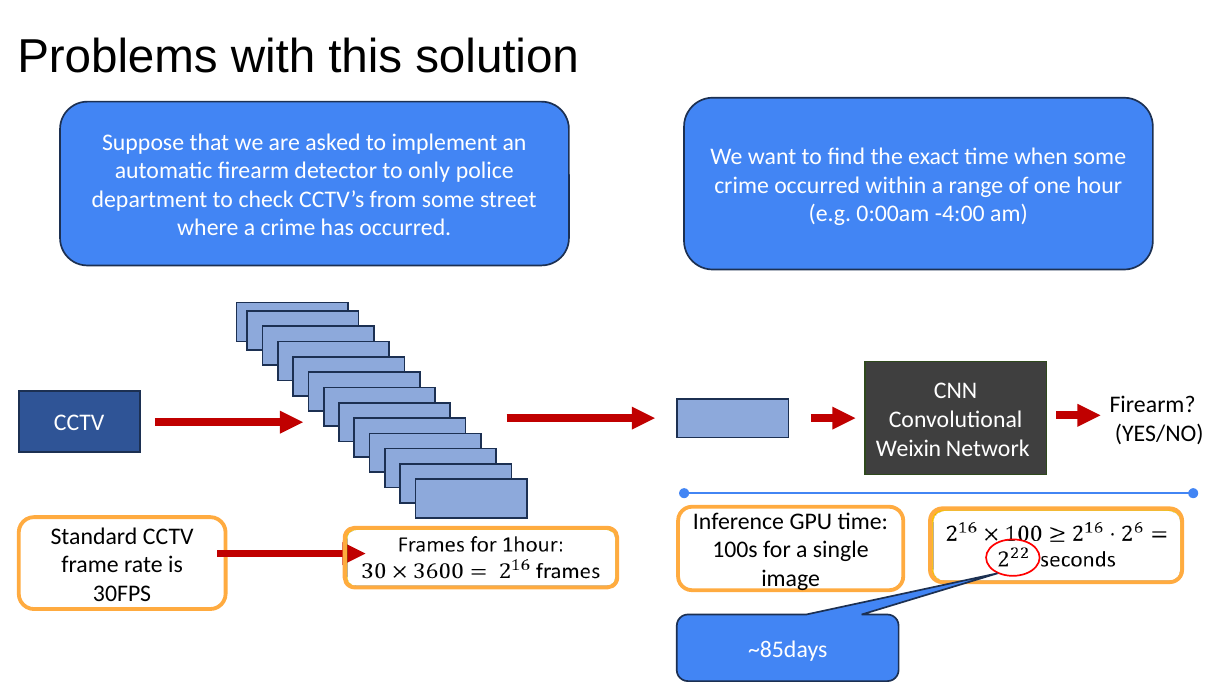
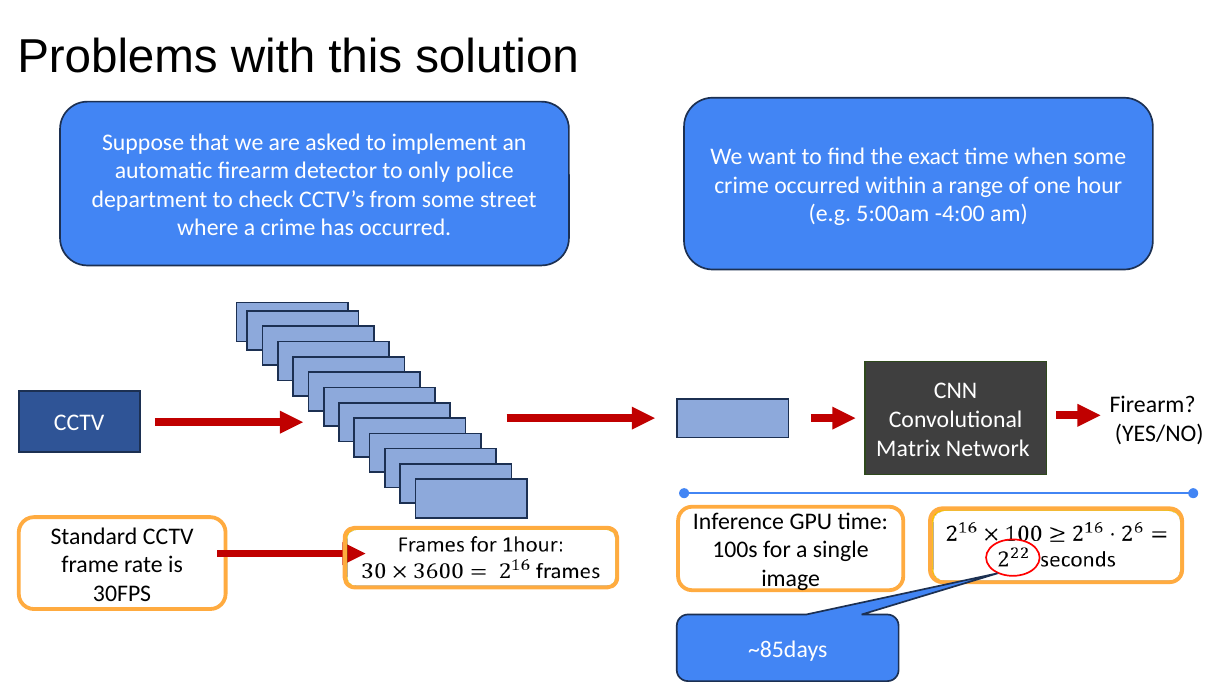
0:00am: 0:00am -> 5:00am
Weixin: Weixin -> Matrix
